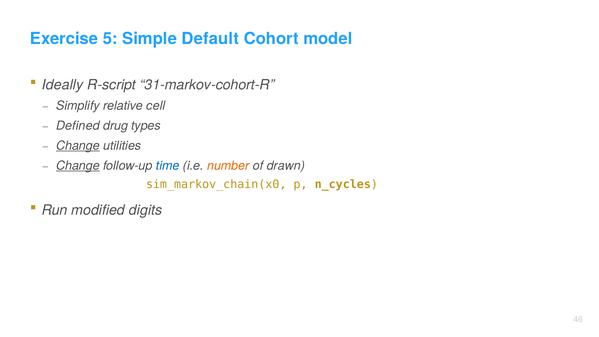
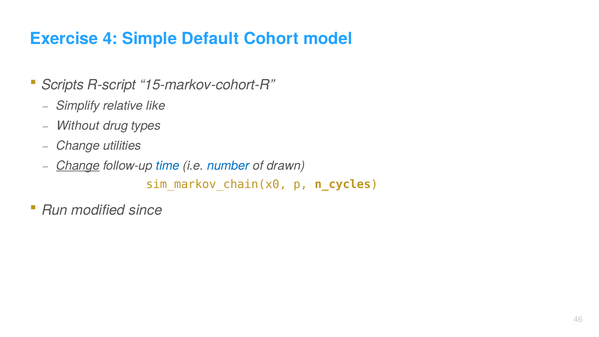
5: 5 -> 4
Ideally: Ideally -> Scripts
31-markov-cohort-R: 31-markov-cohort-R -> 15-markov-cohort-R
cell: cell -> like
Defined: Defined -> Without
Change at (78, 146) underline: present -> none
number colour: orange -> blue
digits: digits -> since
